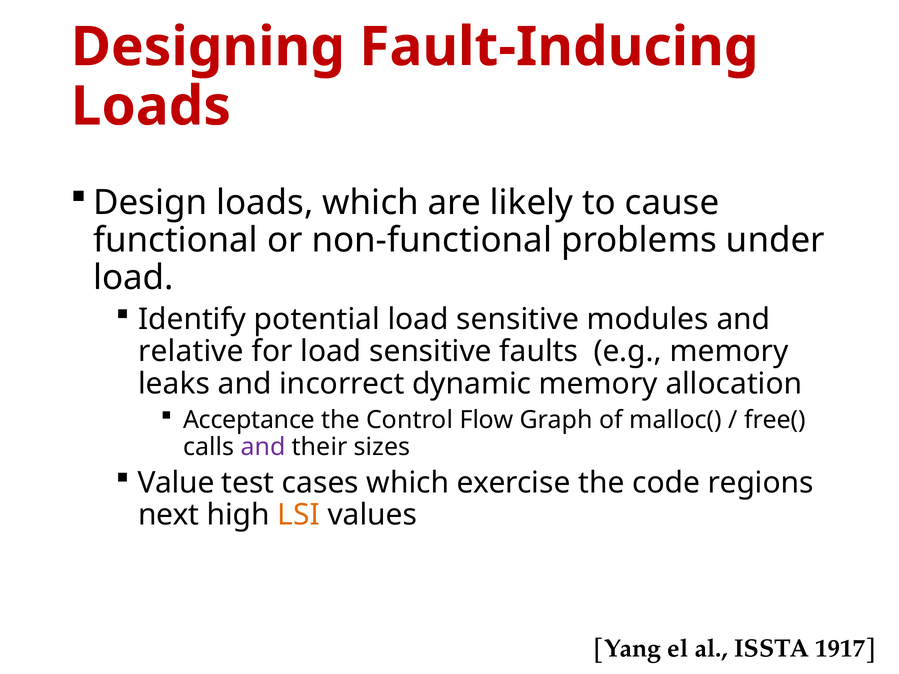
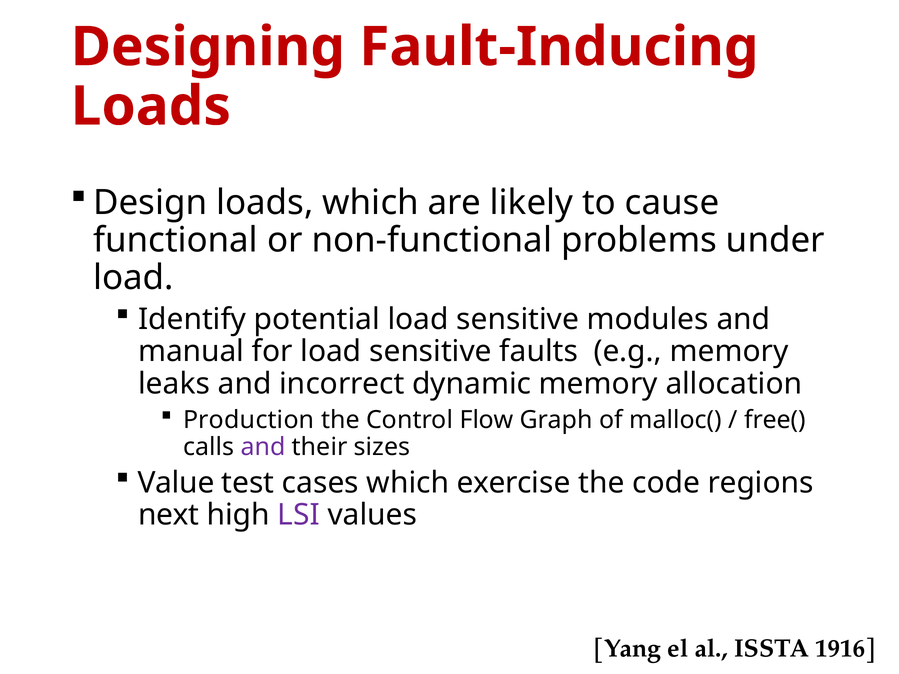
relative: relative -> manual
Acceptance: Acceptance -> Production
LSI colour: orange -> purple
1917: 1917 -> 1916
